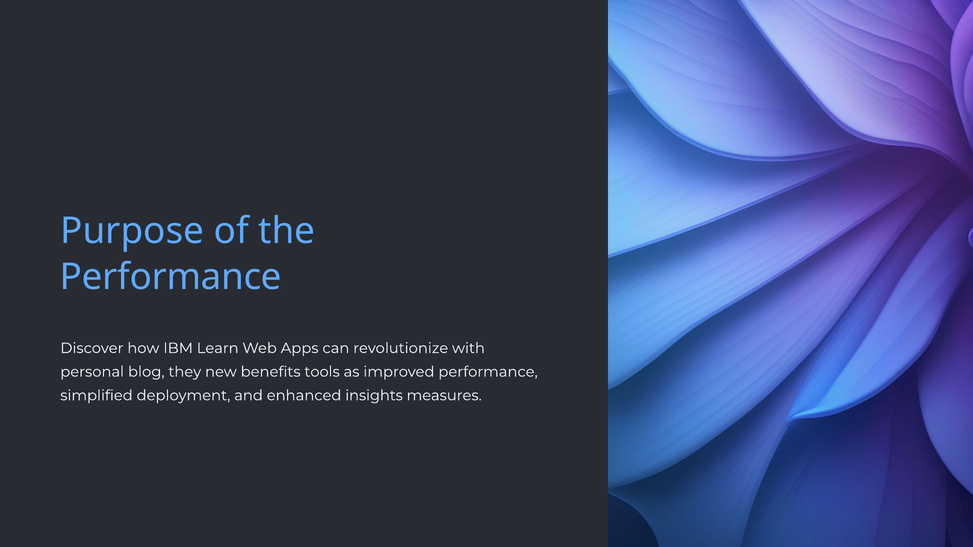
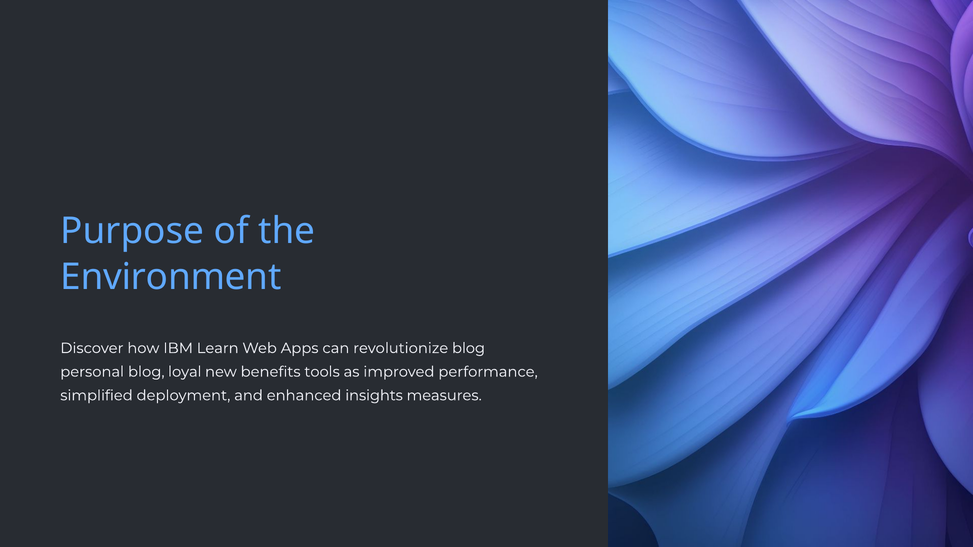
Performance at (171, 277): Performance -> Environment
revolutionize with: with -> blog
they: they -> loyal
